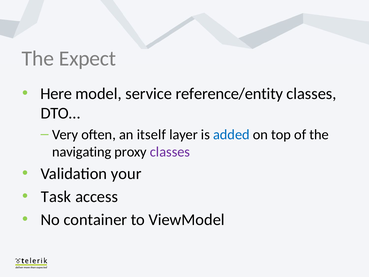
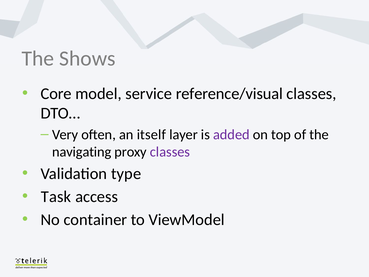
Expect: Expect -> Shows
Here: Here -> Core
reference/entity: reference/entity -> reference/visual
added colour: blue -> purple
your: your -> type
